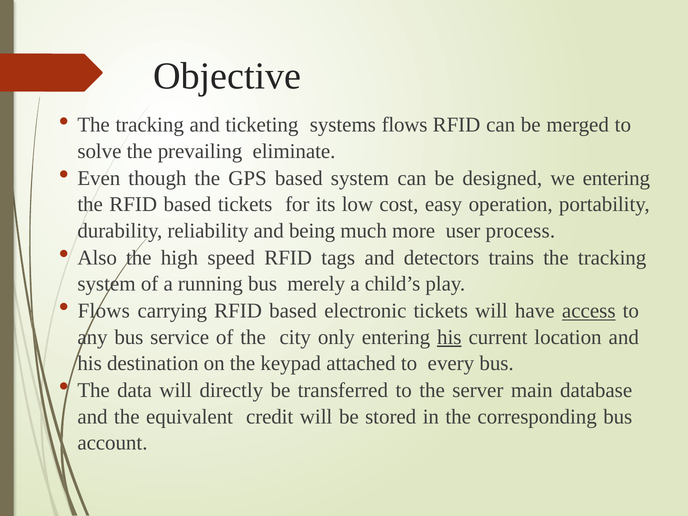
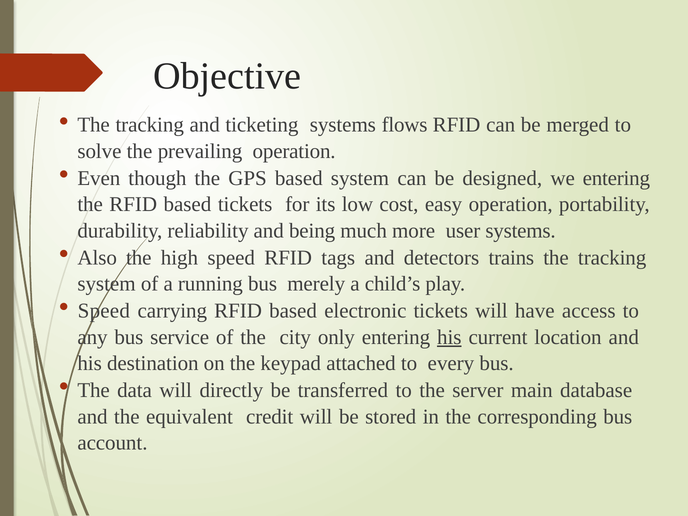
prevailing eliminate: eliminate -> operation
user process: process -> systems
Flows at (104, 311): Flows -> Speed
access underline: present -> none
